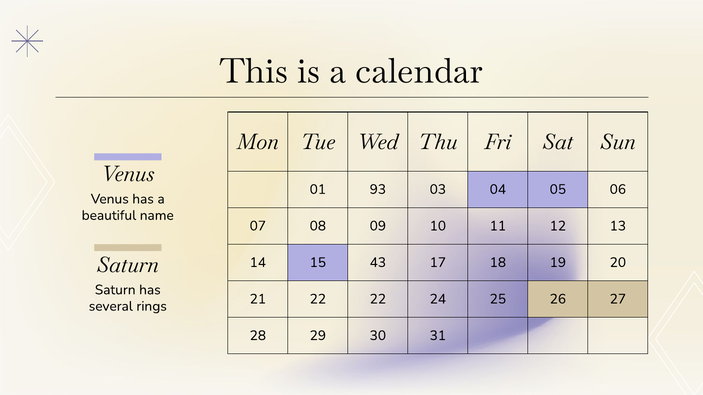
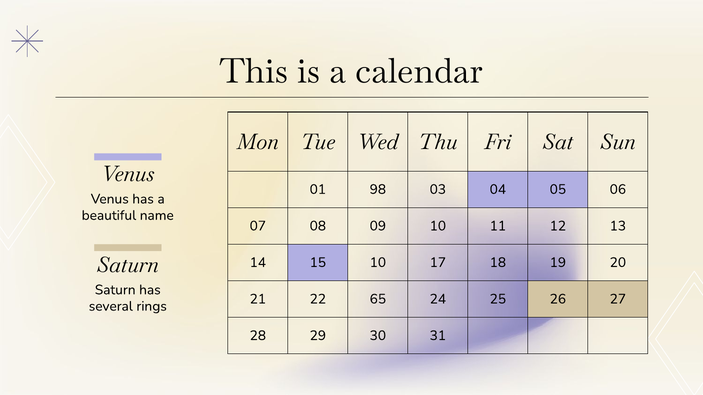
93: 93 -> 98
15 43: 43 -> 10
22 22: 22 -> 65
